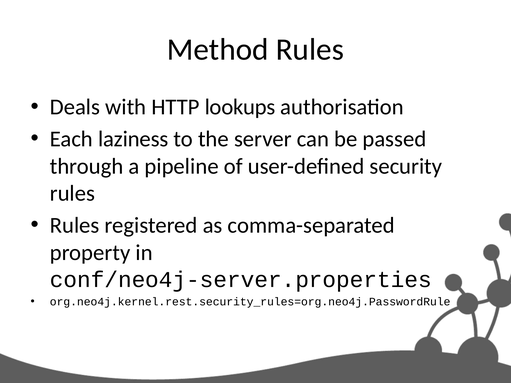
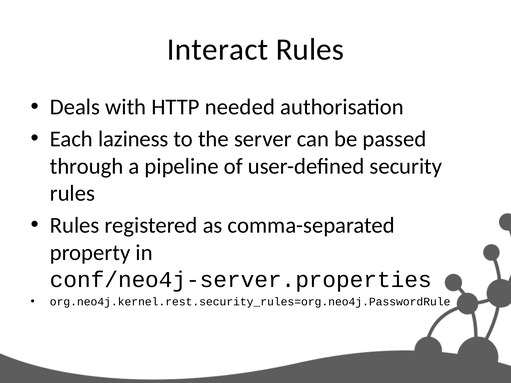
Method: Method -> Interact
lookups: lookups -> needed
